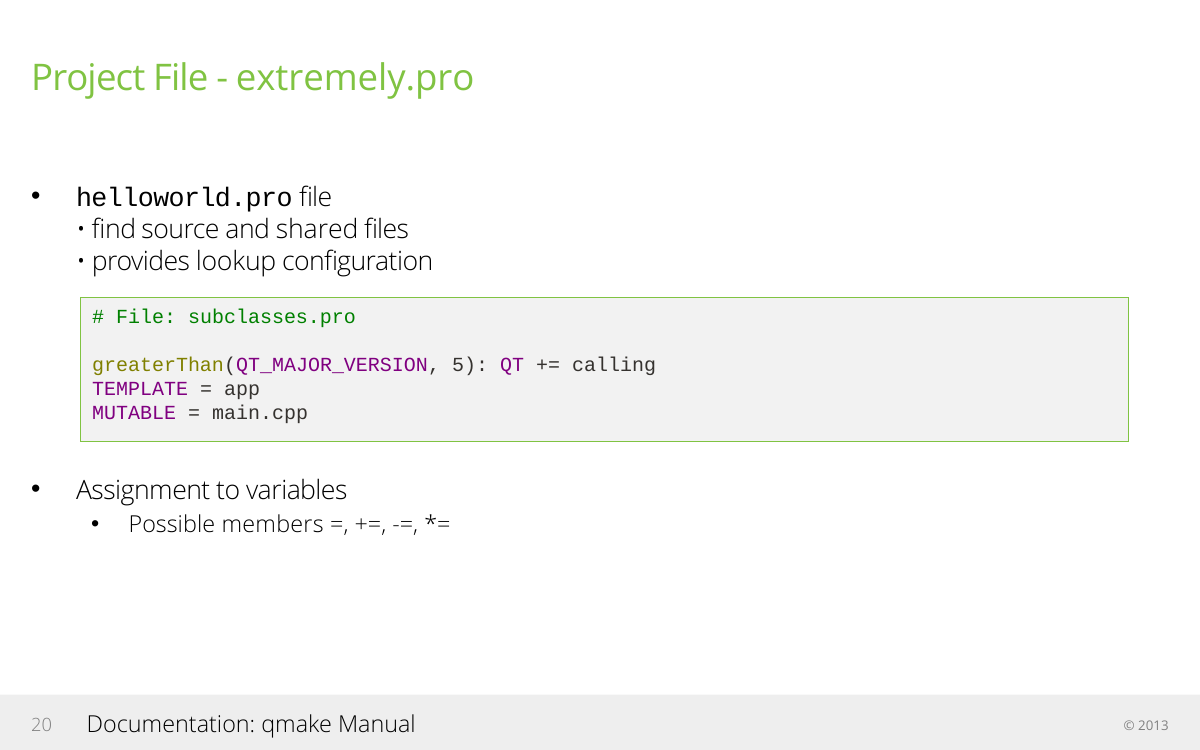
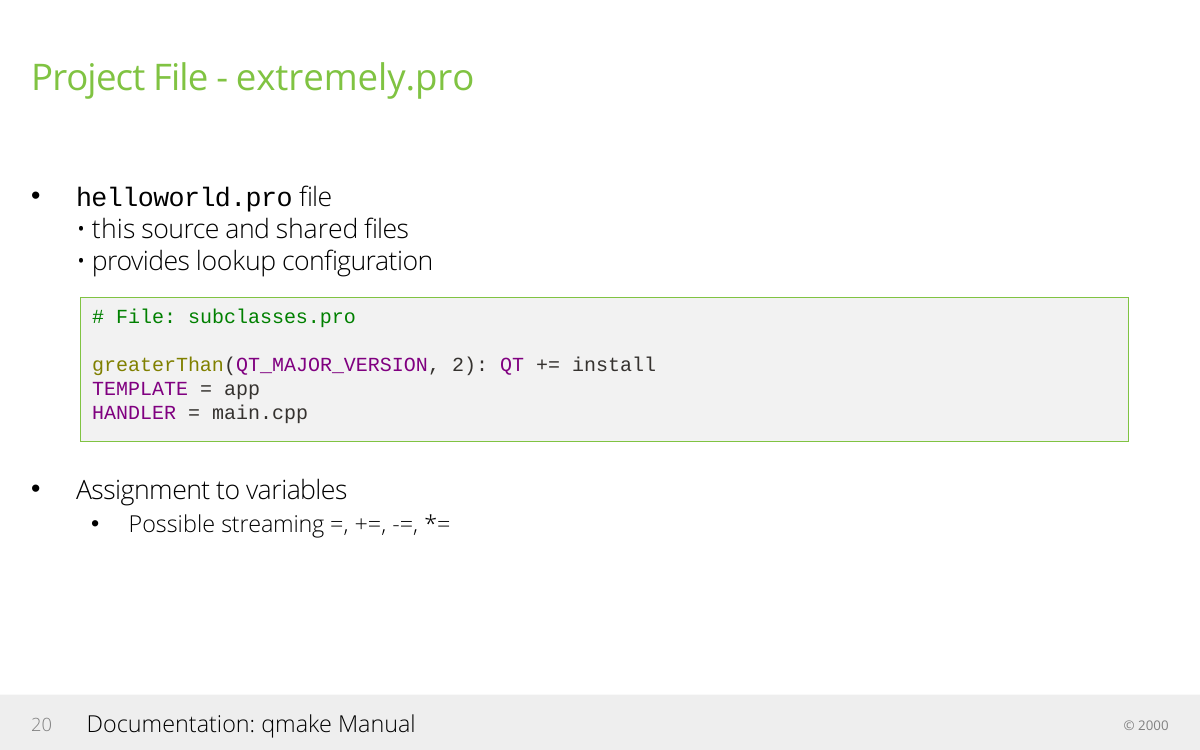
find: find -> this
5: 5 -> 2
calling: calling -> install
MUTABLE: MUTABLE -> HANDLER
members: members -> streaming
2013: 2013 -> 2000
